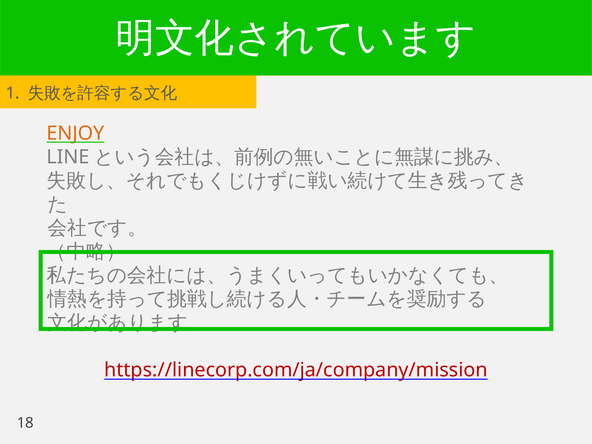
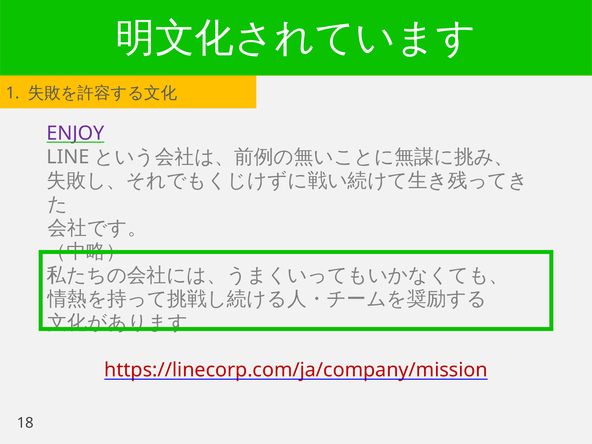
ENJOY colour: orange -> purple
